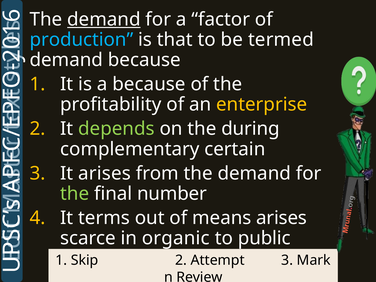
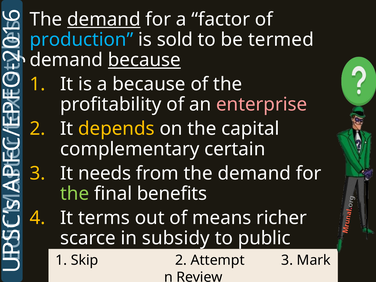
that: that -> sold
because at (144, 60) underline: none -> present
enterprise colour: yellow -> pink
depends colour: light green -> yellow
during: during -> capital
It arises: arises -> needs
number: number -> benefits
means arises: arises -> richer
organic: organic -> subsidy
